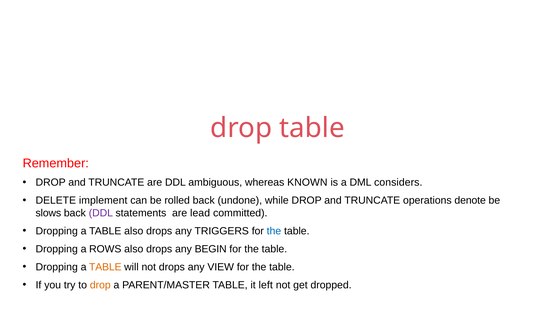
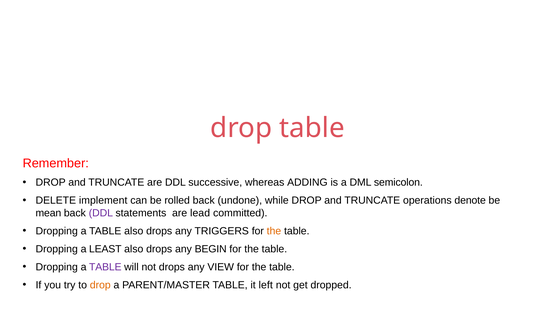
ambiguous: ambiguous -> successive
KNOWN: KNOWN -> ADDING
considers: considers -> semicolon
slows: slows -> mean
the at (274, 231) colour: blue -> orange
ROWS: ROWS -> LEAST
TABLE at (105, 267) colour: orange -> purple
